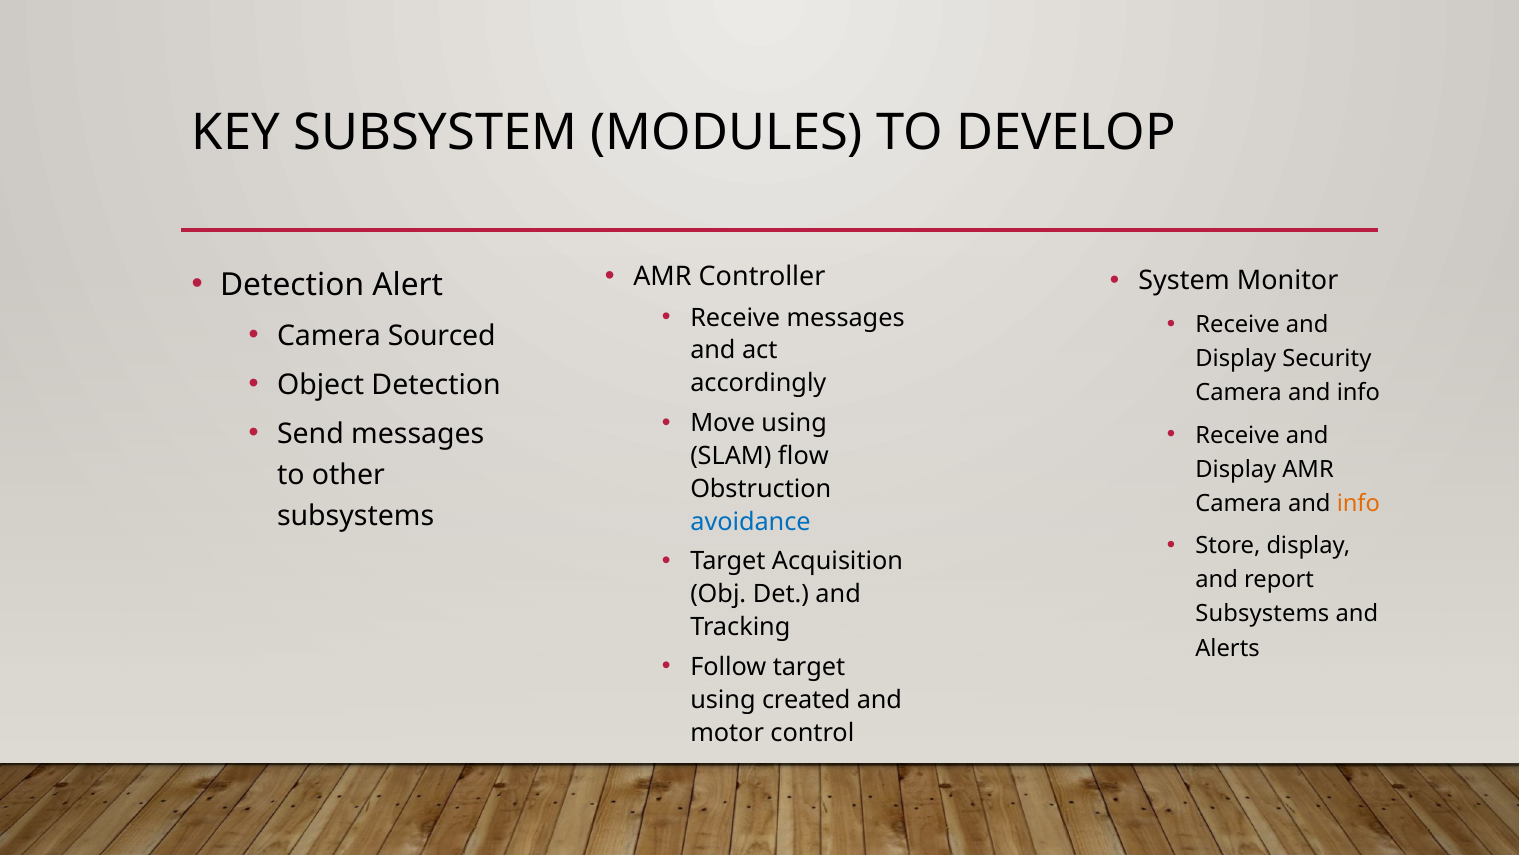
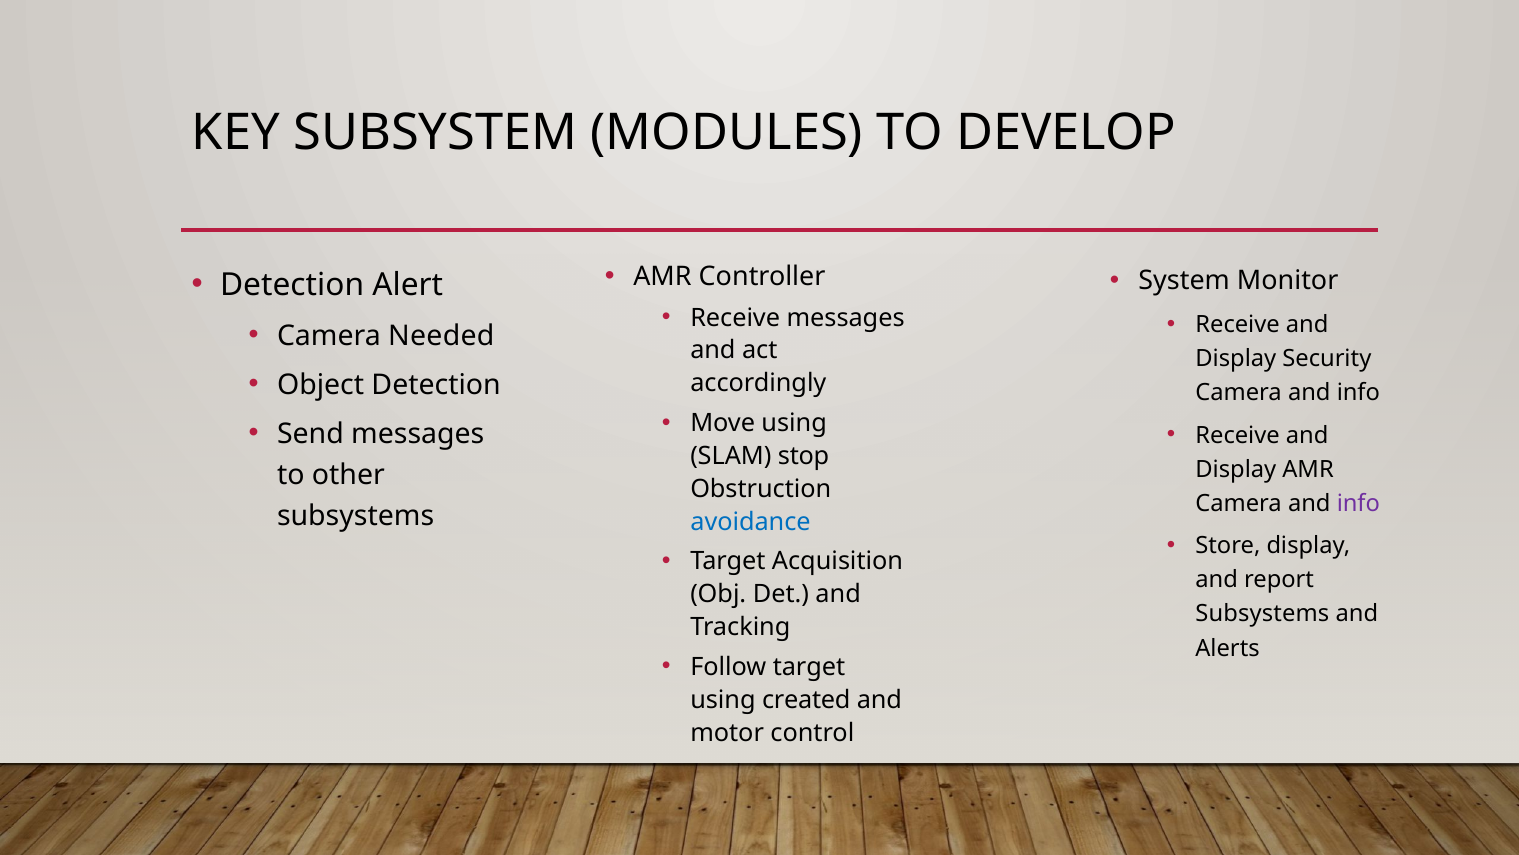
Sourced: Sourced -> Needed
flow: flow -> stop
info at (1358, 503) colour: orange -> purple
